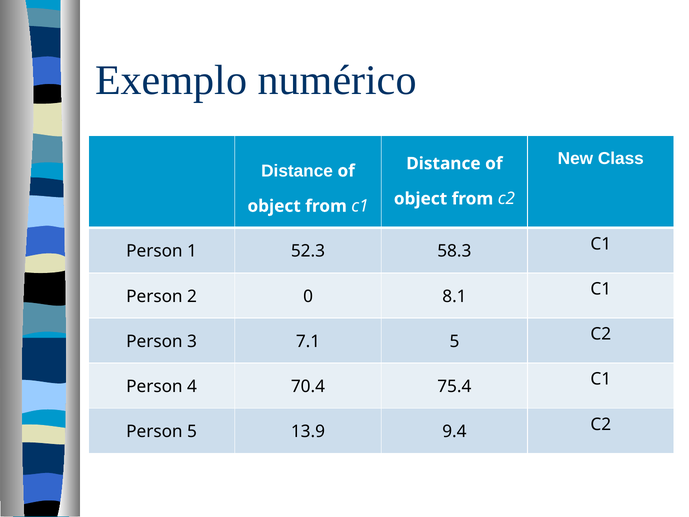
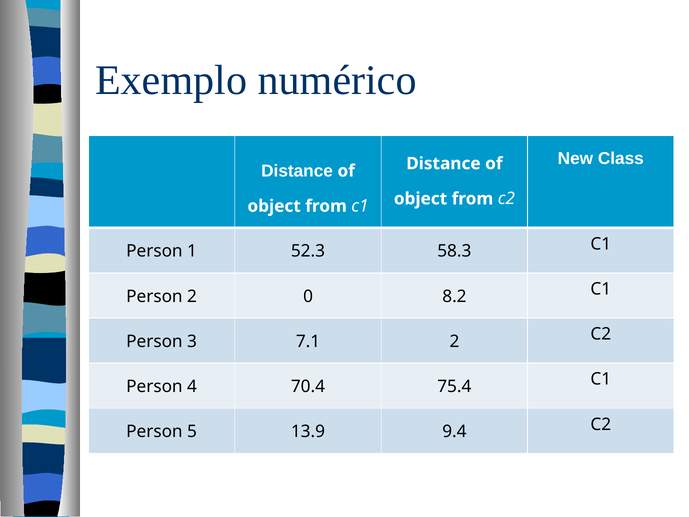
8.1: 8.1 -> 8.2
7.1 5: 5 -> 2
